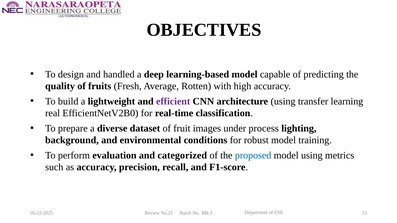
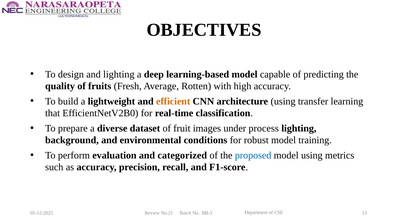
and handled: handled -> lighting
efficient colour: purple -> orange
real: real -> that
